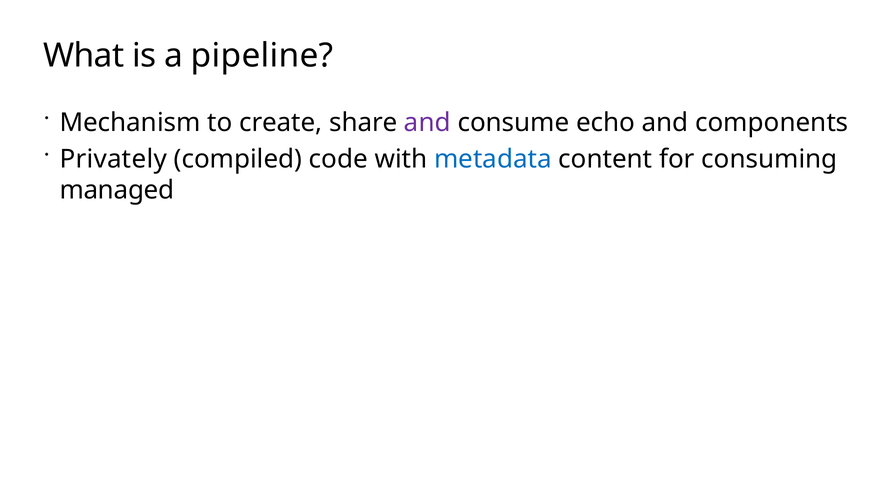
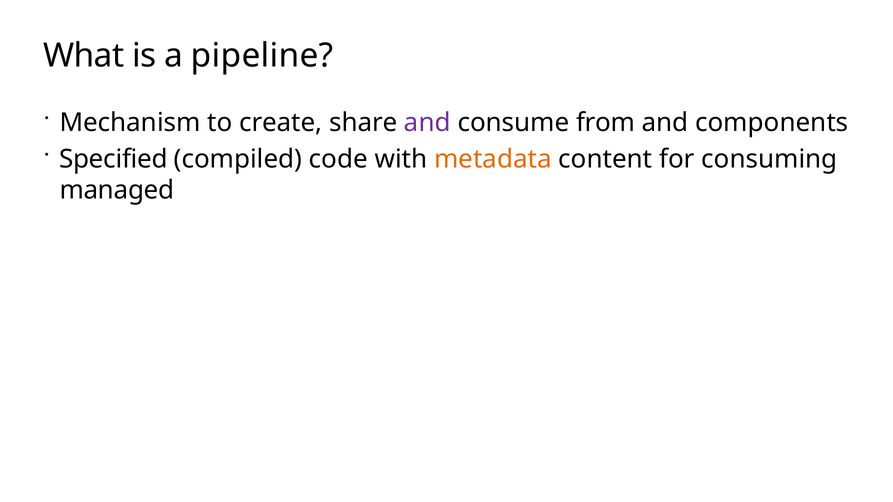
echo: echo -> from
Privately: Privately -> Specified
metadata colour: blue -> orange
